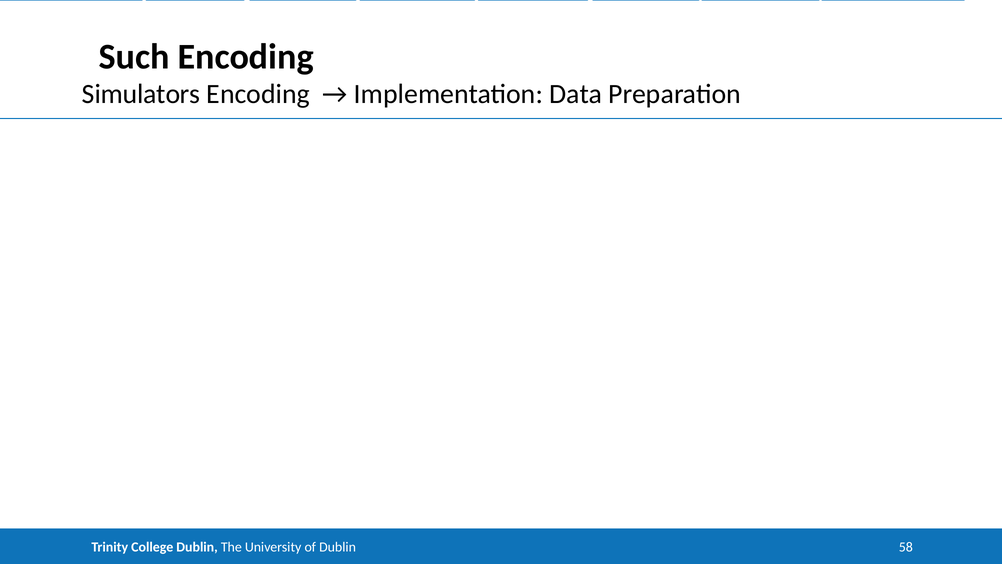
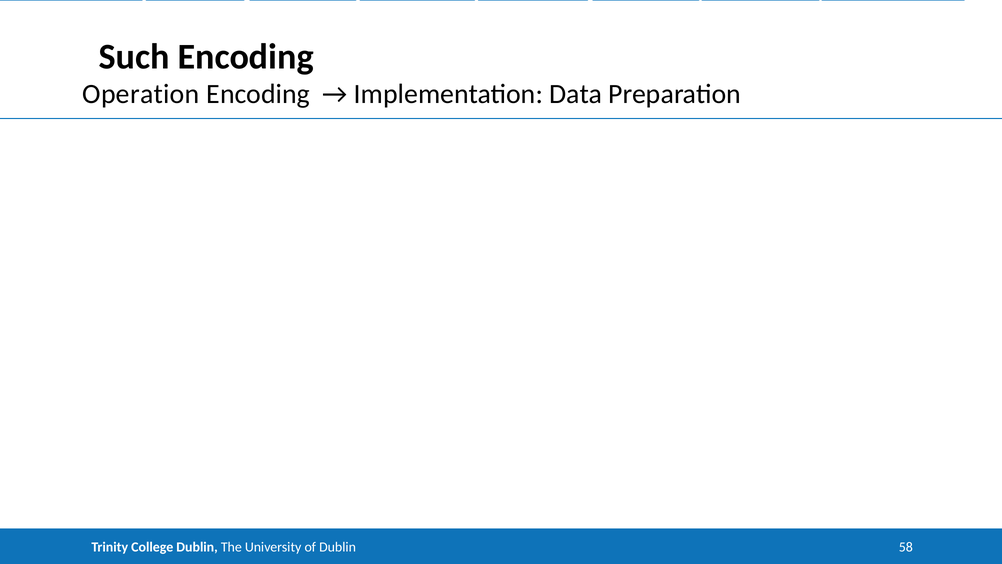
Simulators: Simulators -> Operation
